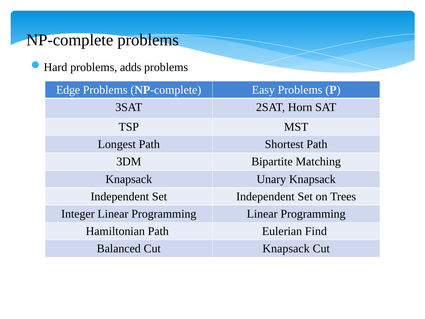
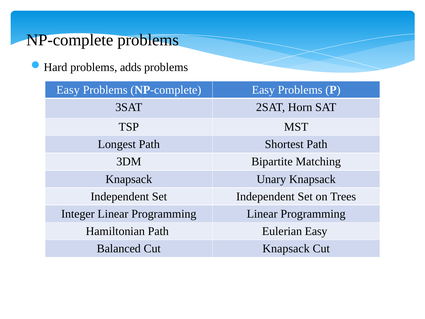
Edge at (68, 90): Edge -> Easy
Eulerian Find: Find -> Easy
